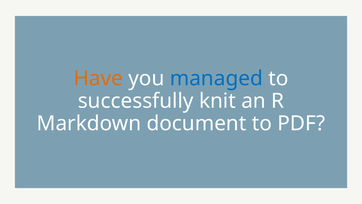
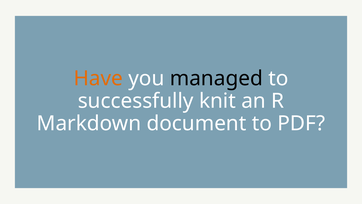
managed colour: blue -> black
